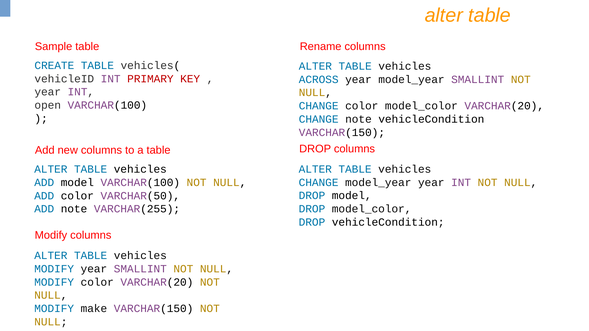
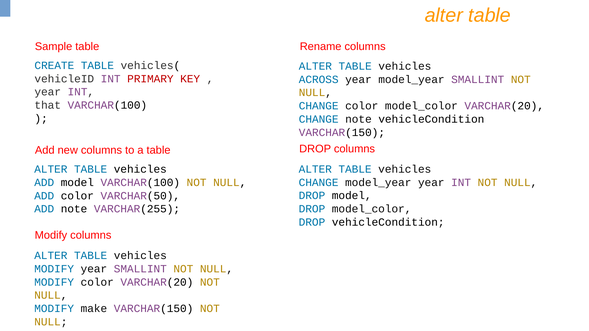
open: open -> that
